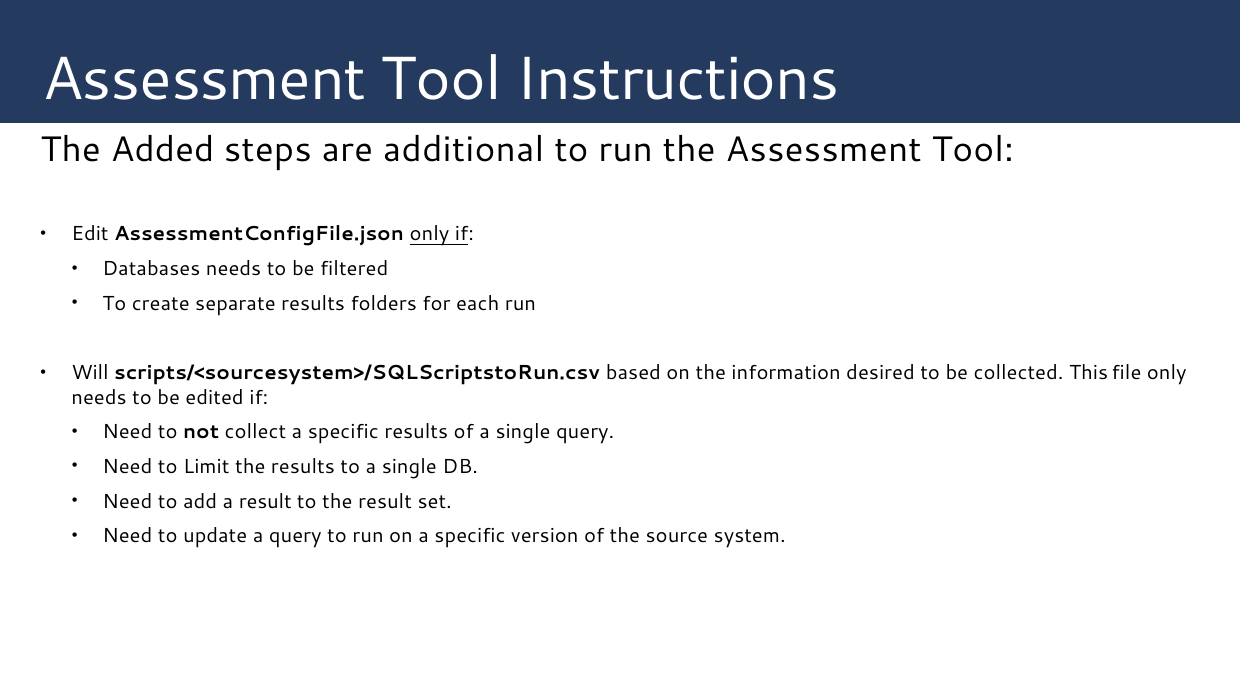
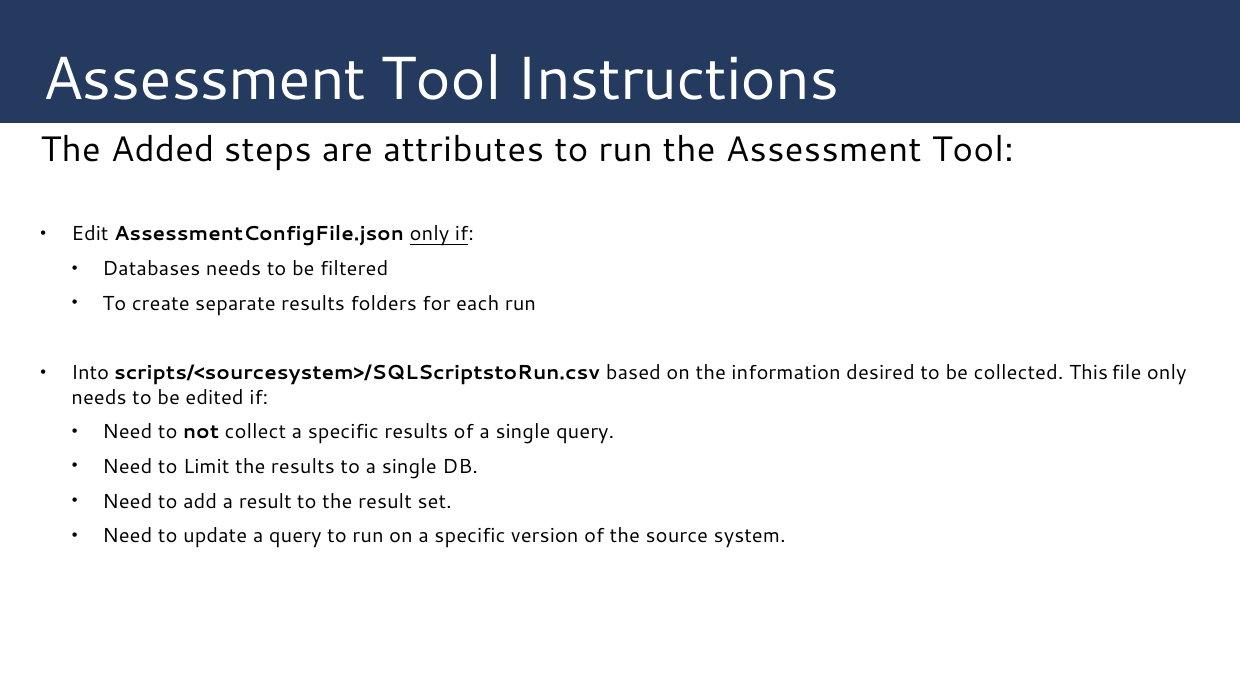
additional: additional -> attributes
Will: Will -> Into
